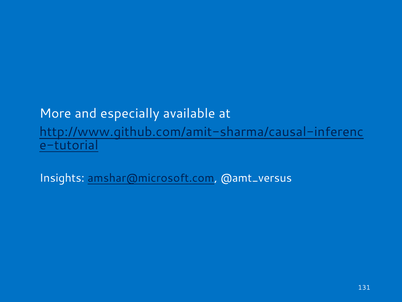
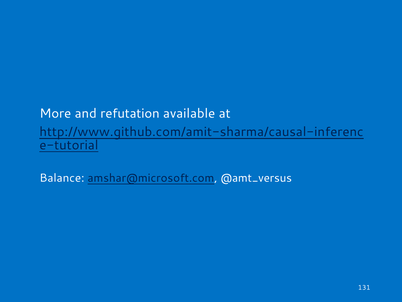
especially: especially -> refutation
Insights: Insights -> Balance
